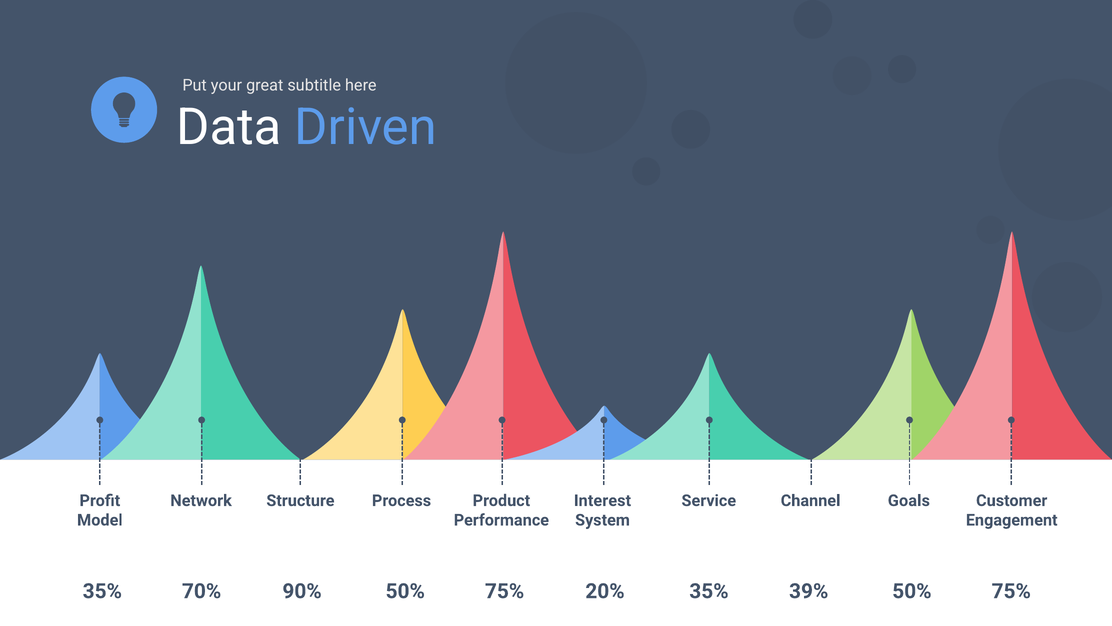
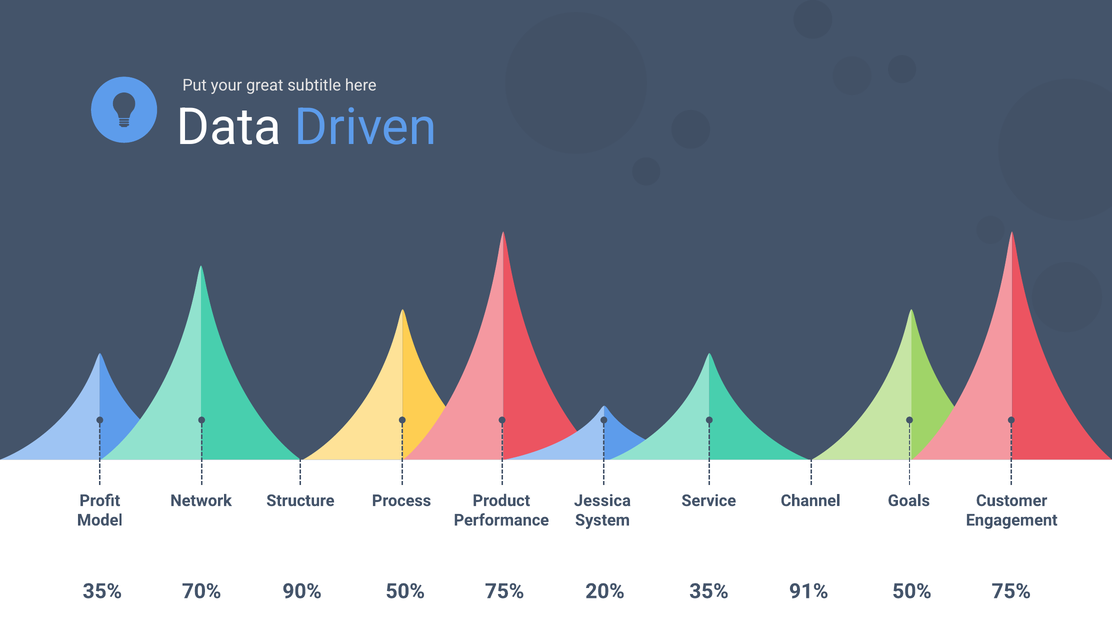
Interest: Interest -> Jessica
39%: 39% -> 91%
